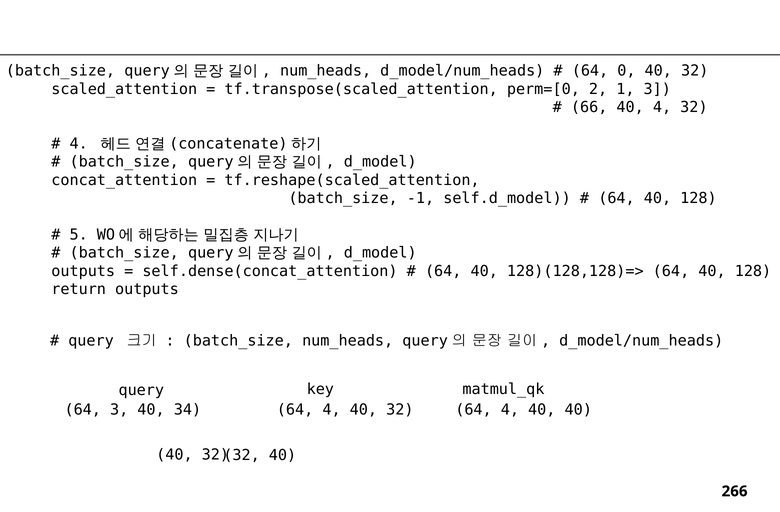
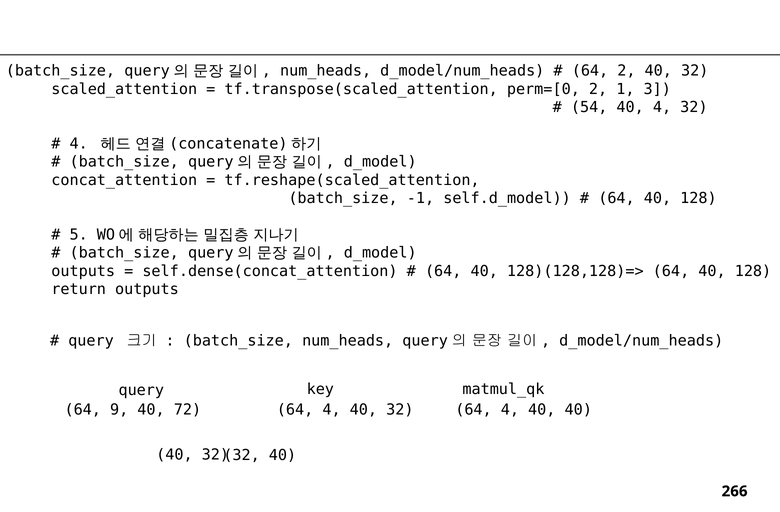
64 0: 0 -> 2
66: 66 -> 54
64 3: 3 -> 9
34: 34 -> 72
